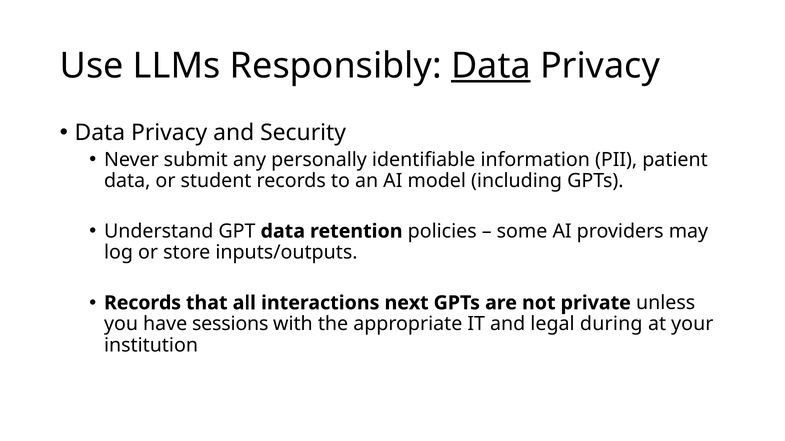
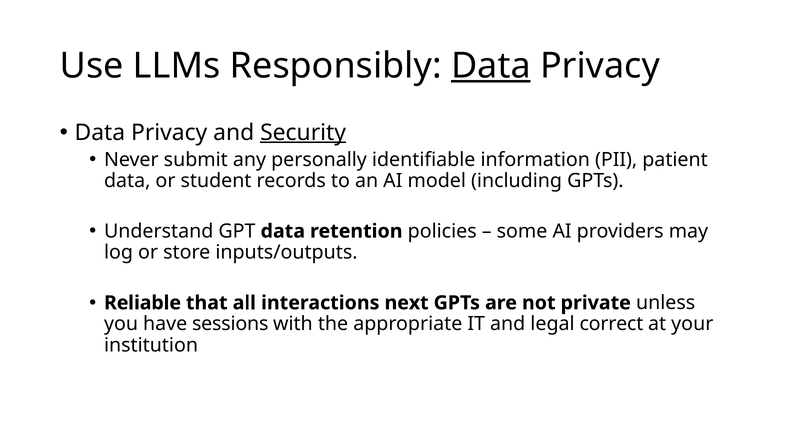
Security underline: none -> present
Records at (143, 303): Records -> Reliable
during: during -> correct
